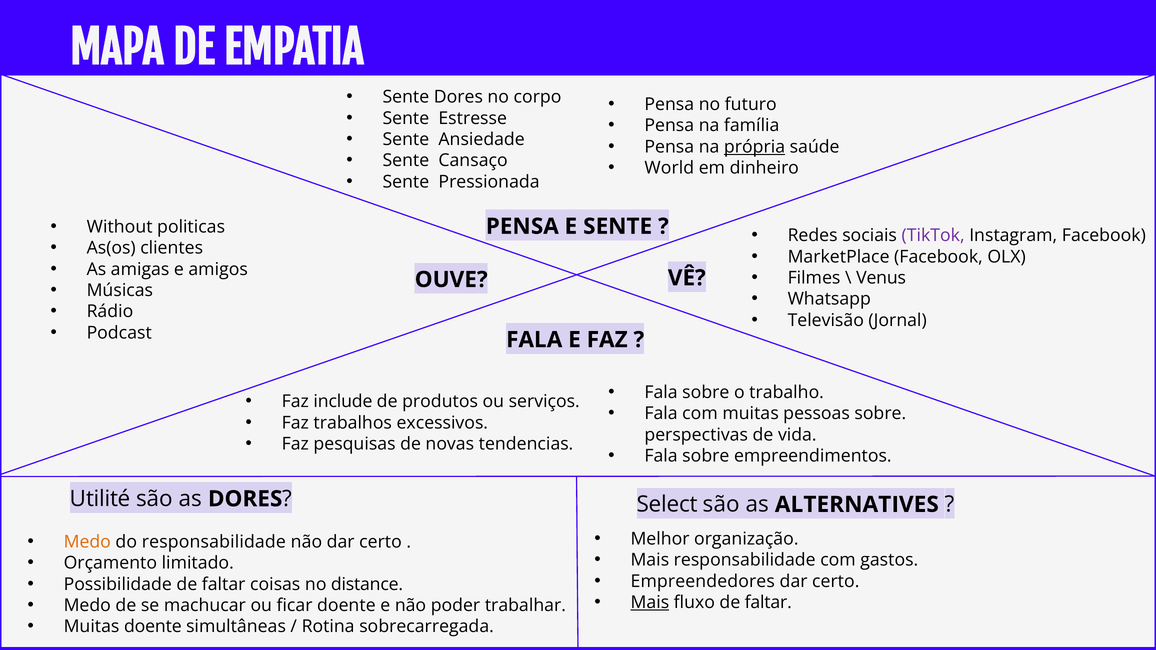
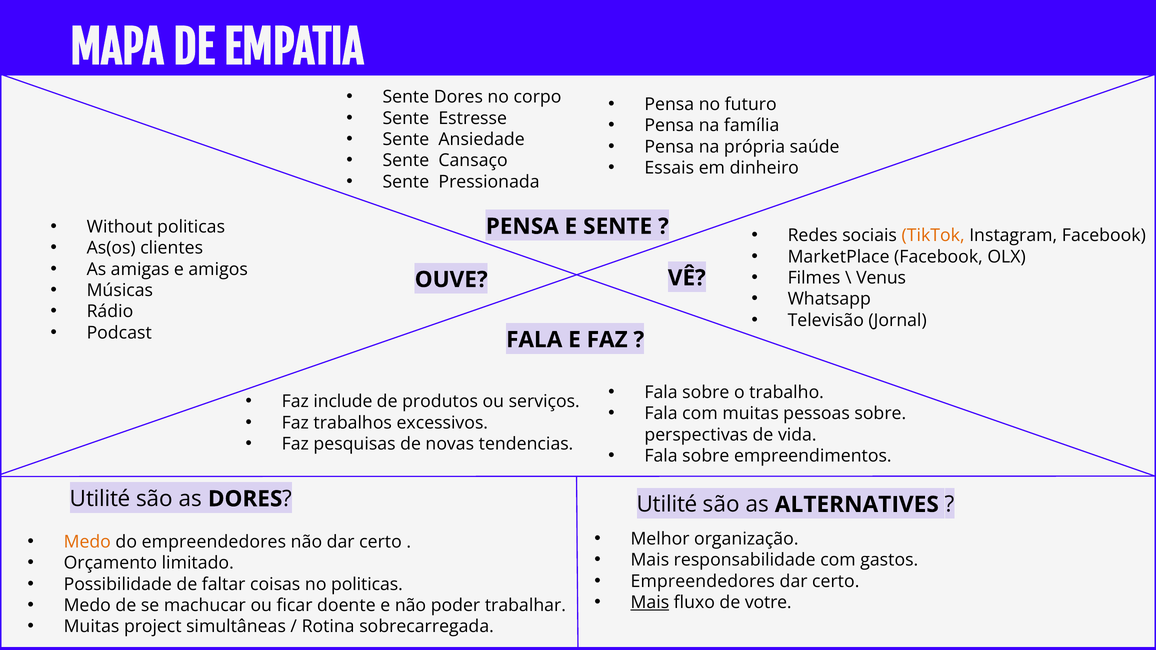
própria underline: present -> none
World: World -> Essais
TikTok colour: purple -> orange
Select at (667, 505): Select -> Utilité
do responsabilidade: responsabilidade -> empreendedores
no distance: distance -> politicas
fluxo de faltar: faltar -> votre
Muitas doente: doente -> project
